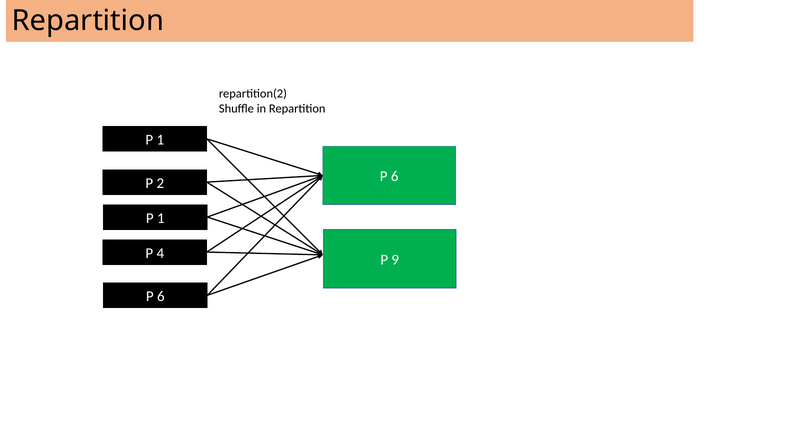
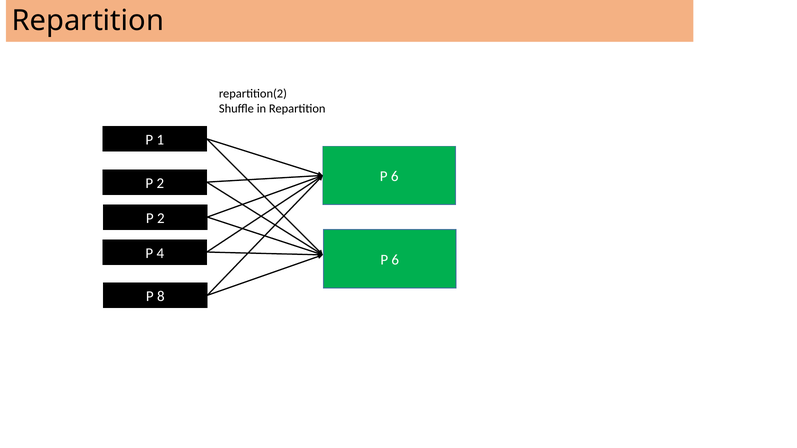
1 at (161, 218): 1 -> 2
9 at (395, 260): 9 -> 6
6 at (161, 297): 6 -> 8
